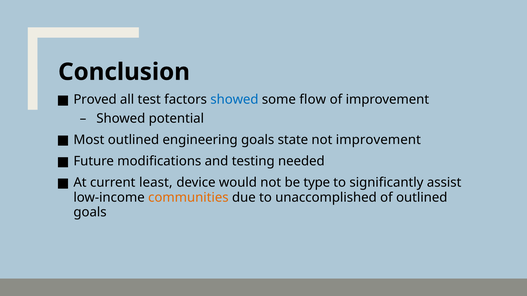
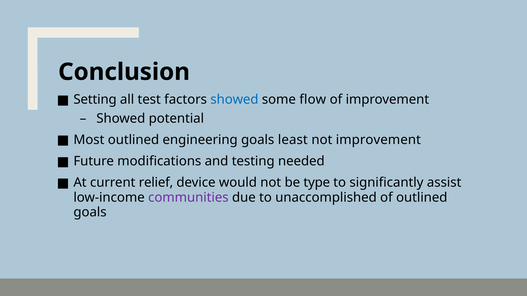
Proved: Proved -> Setting
state: state -> least
least: least -> relief
communities colour: orange -> purple
